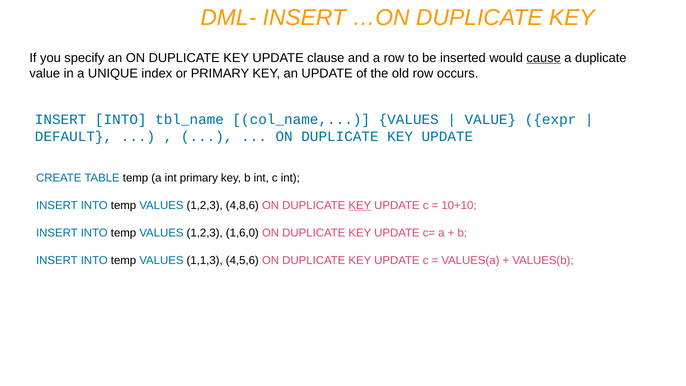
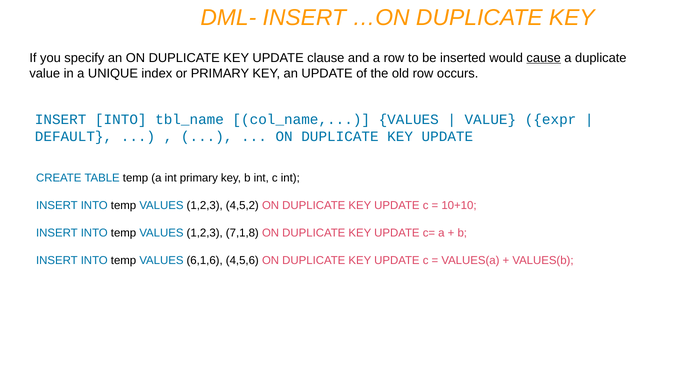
4,8,6: 4,8,6 -> 4,5,2
KEY at (360, 205) underline: present -> none
1,6,0: 1,6,0 -> 7,1,8
1,1,3: 1,1,3 -> 6,1,6
